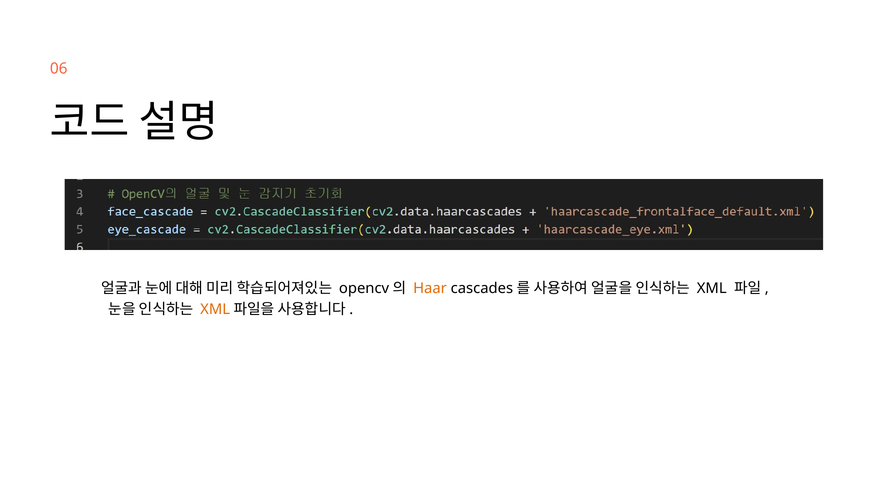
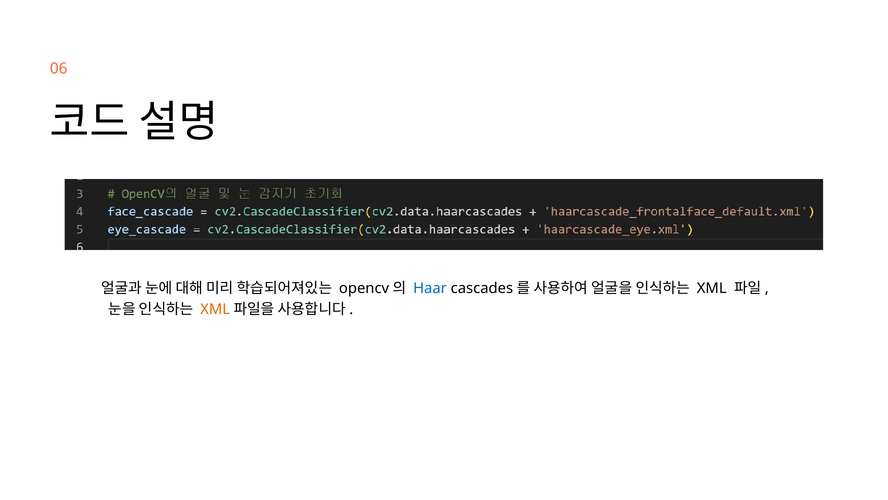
Haar colour: orange -> blue
